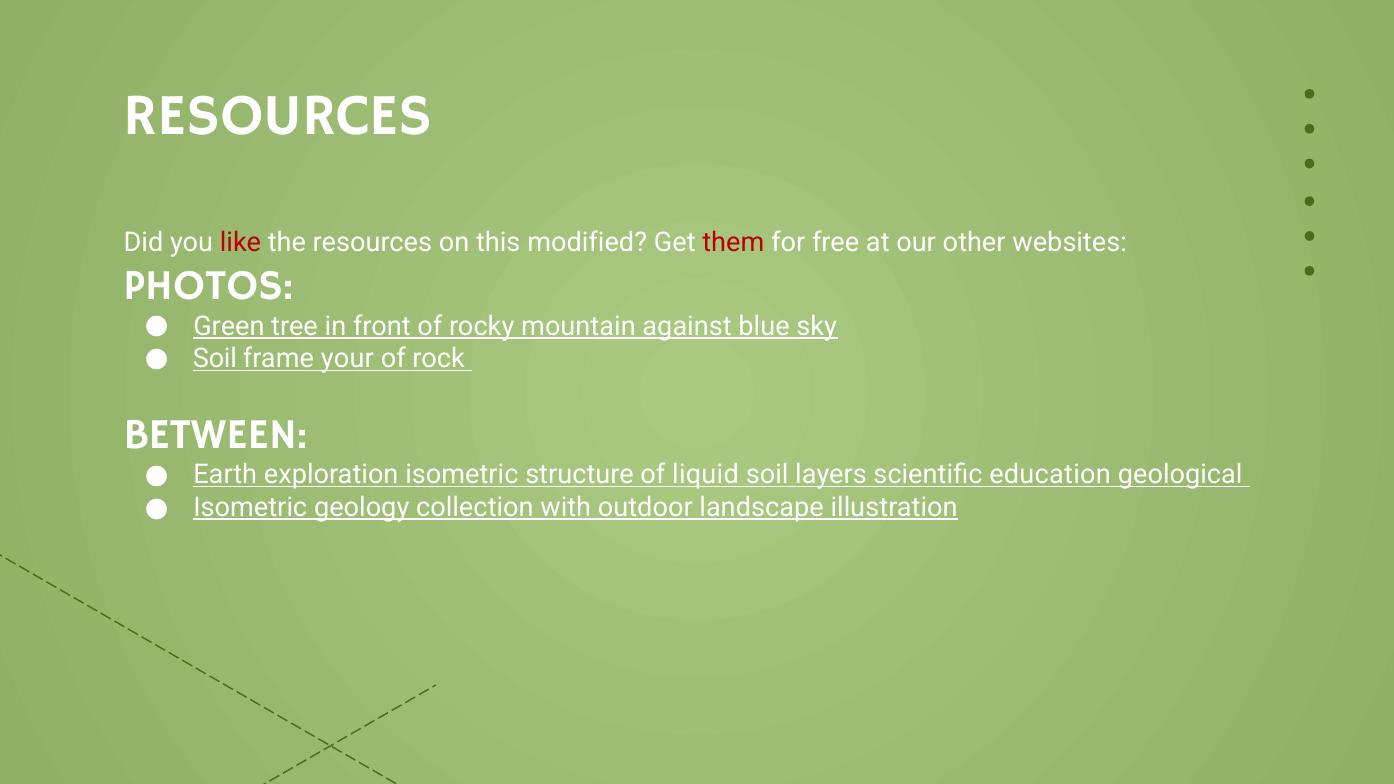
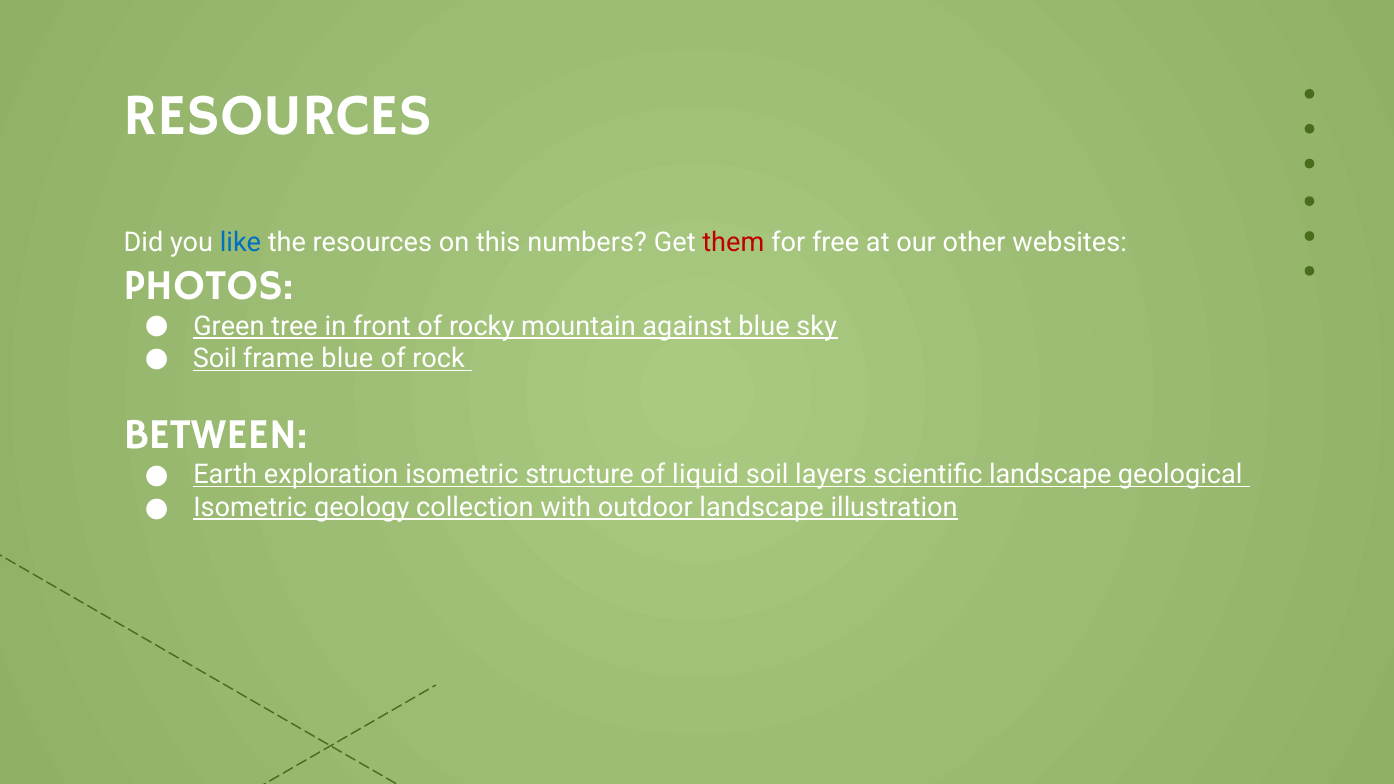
like colour: red -> blue
modified: modified -> numbers
frame your: your -> blue
scientific education: education -> landscape
